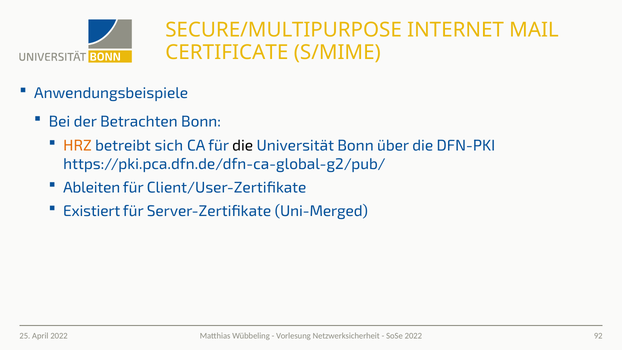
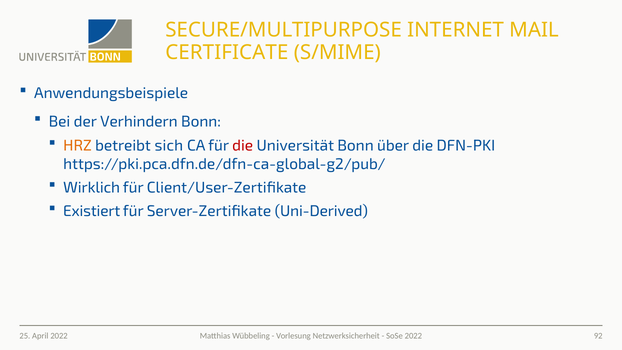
Betrachten: Betrachten -> Verhindern
die at (243, 145) colour: black -> red
Ableiten: Ableiten -> Wirklich
Uni-Merged: Uni-Merged -> Uni-Derived
